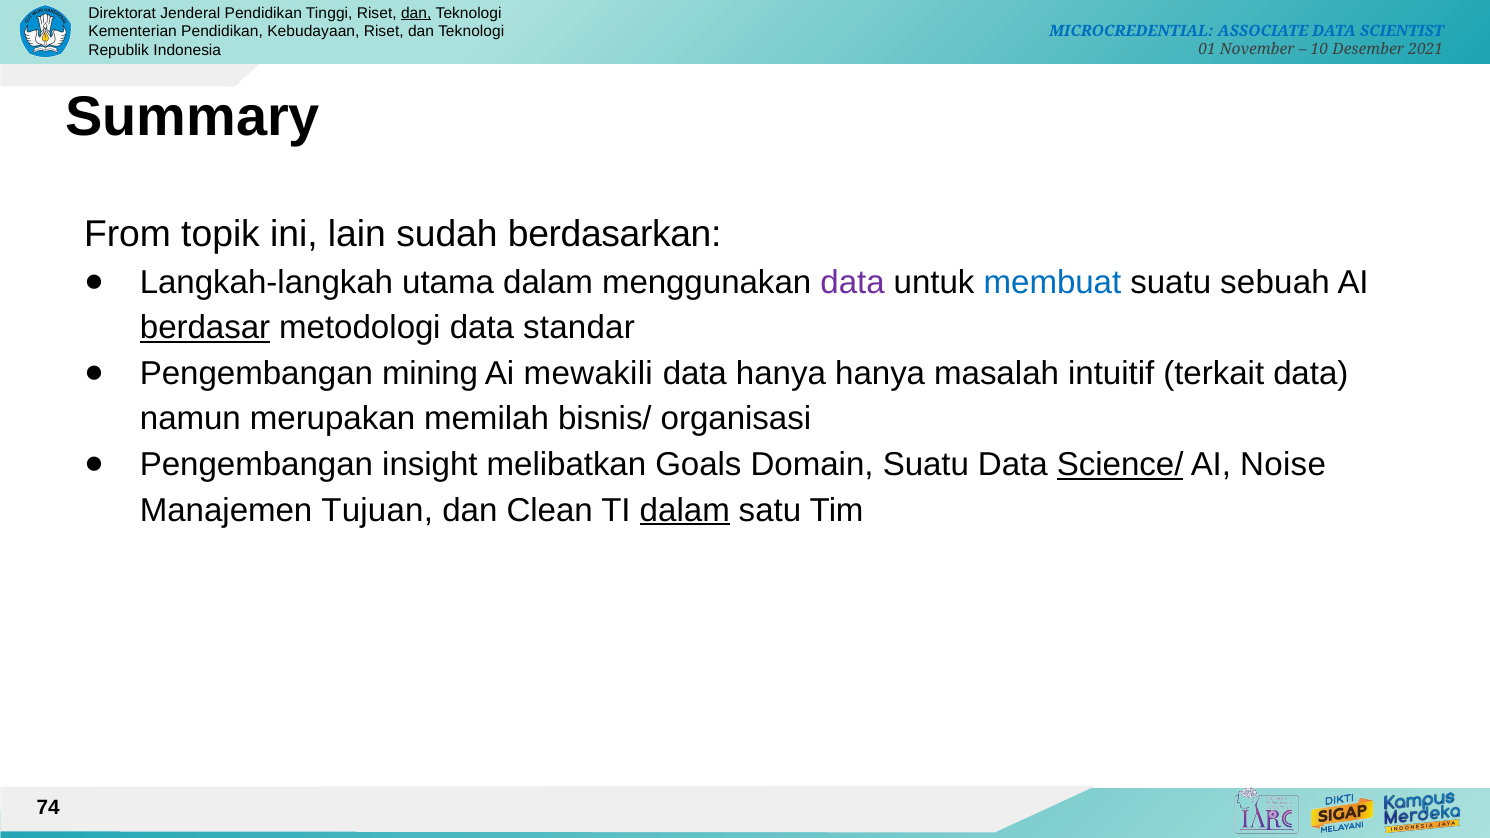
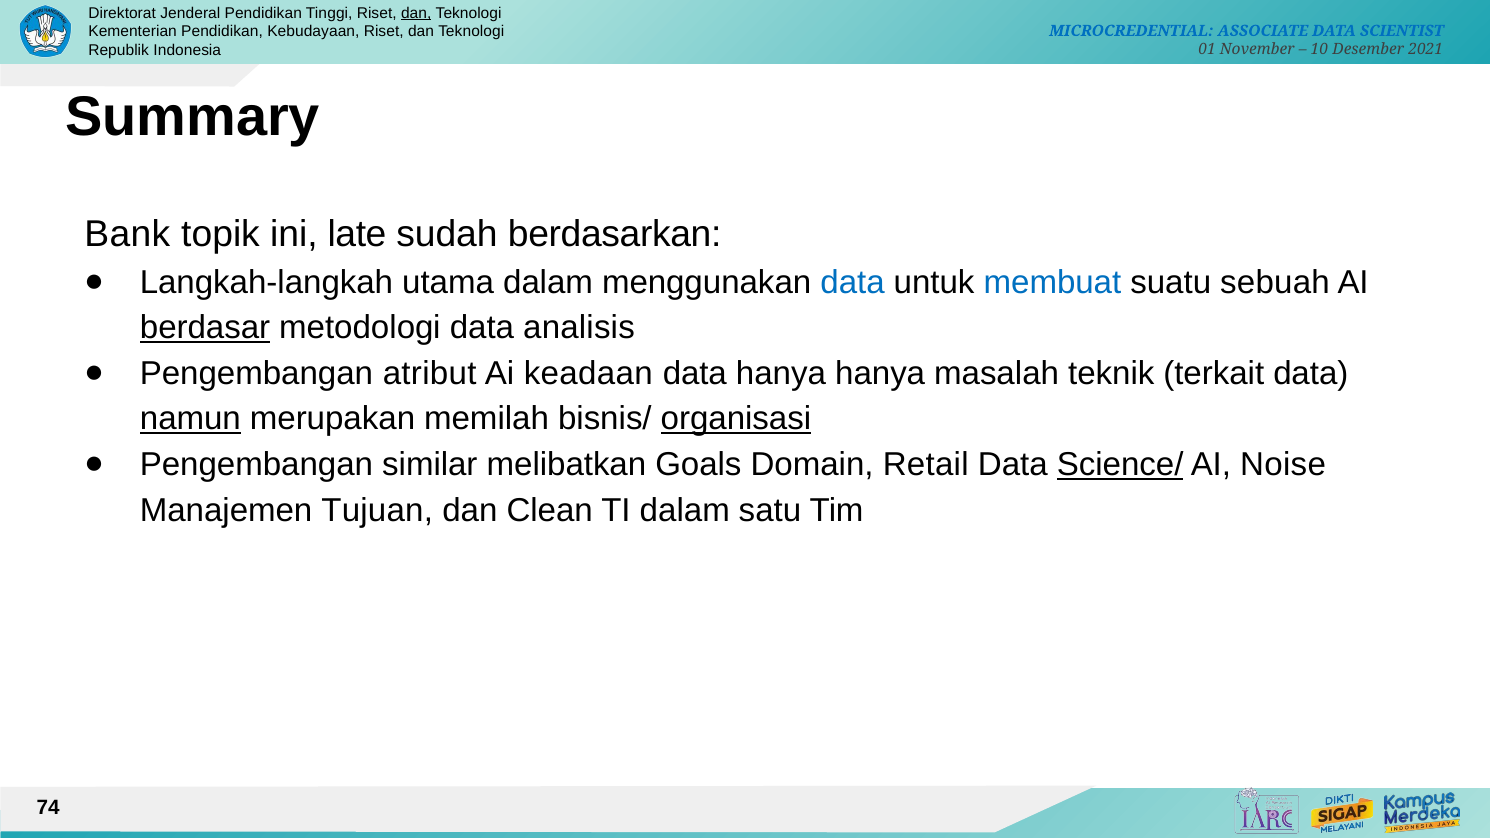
From: From -> Bank
lain: lain -> late
data at (853, 282) colour: purple -> blue
standar: standar -> analisis
mining: mining -> atribut
mewakili: mewakili -> keadaan
intuitif: intuitif -> teknik
namun underline: none -> present
organisasi underline: none -> present
insight: insight -> similar
Domain Suatu: Suatu -> Retail
dalam at (685, 510) underline: present -> none
